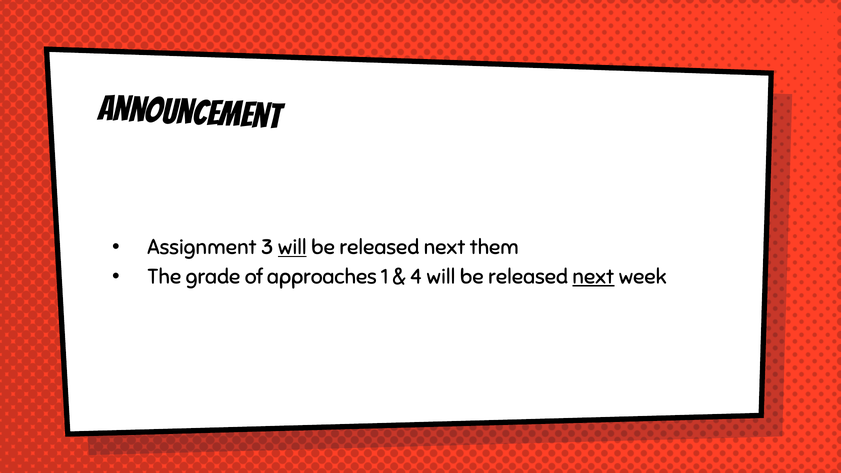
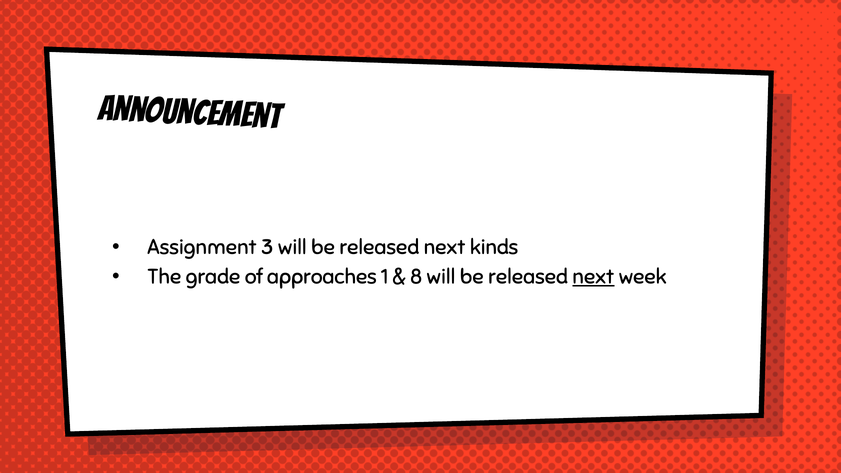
will at (292, 247) underline: present -> none
them: them -> kinds
4: 4 -> 8
